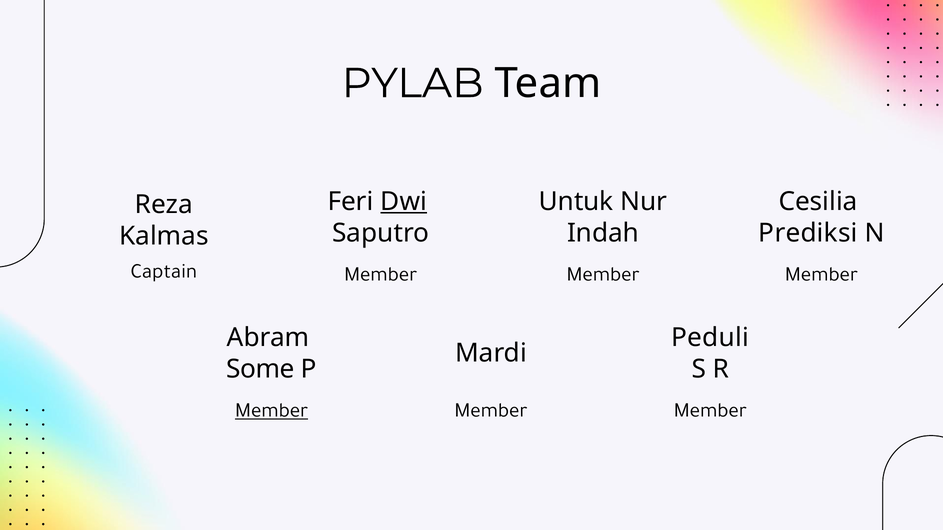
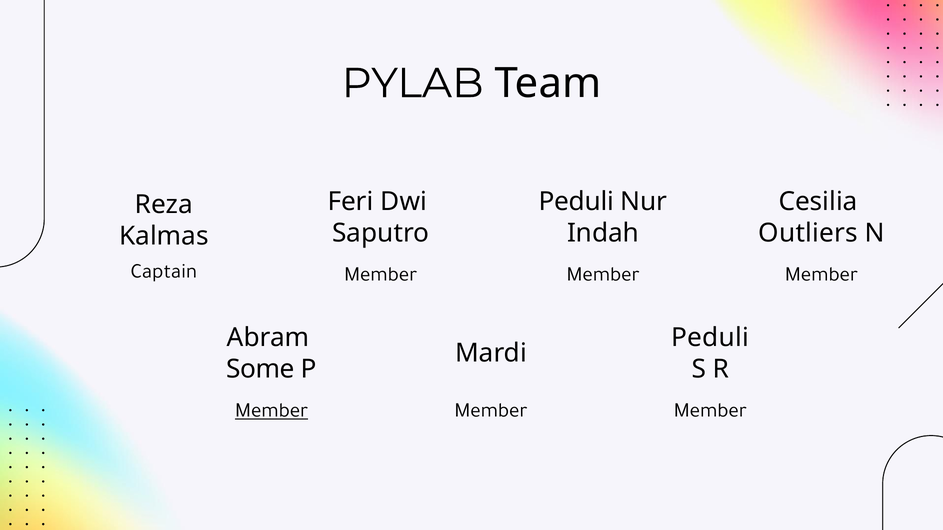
Dwi underline: present -> none
Untuk at (576, 202): Untuk -> Peduli
Prediksi: Prediksi -> Outliers
